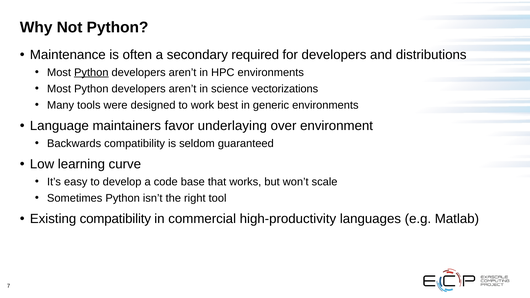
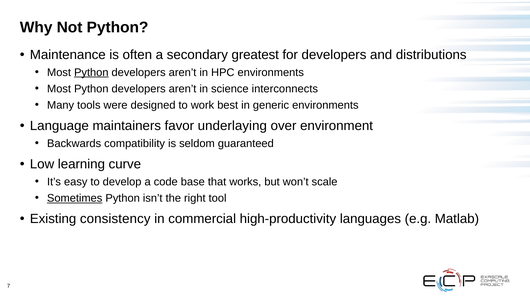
required: required -> greatest
vectorizations: vectorizations -> interconnects
Sometimes underline: none -> present
Existing compatibility: compatibility -> consistency
